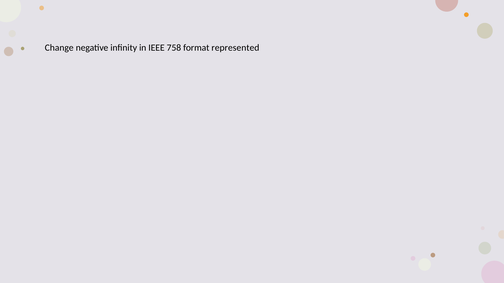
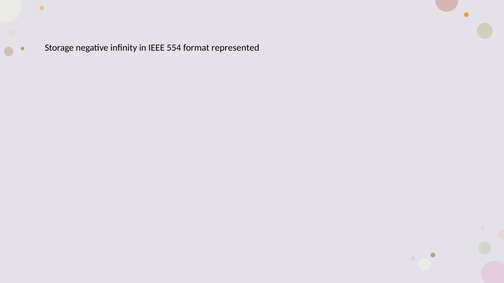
Change: Change -> Storage
758: 758 -> 554
